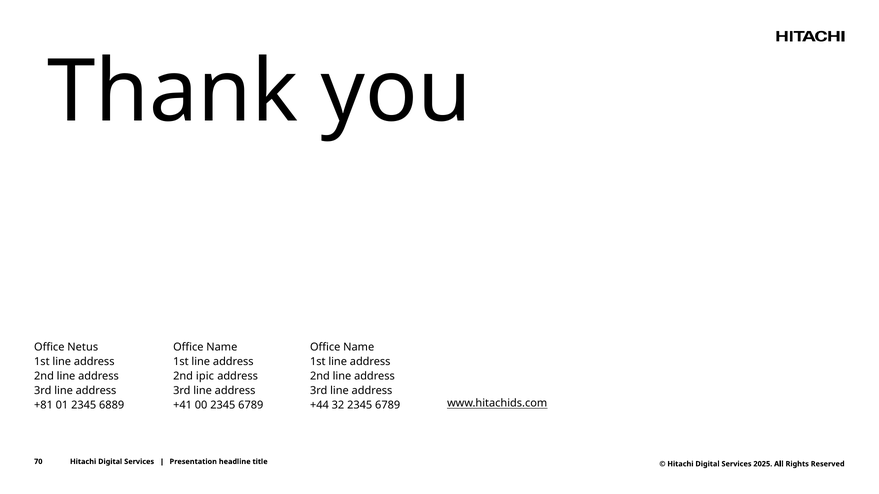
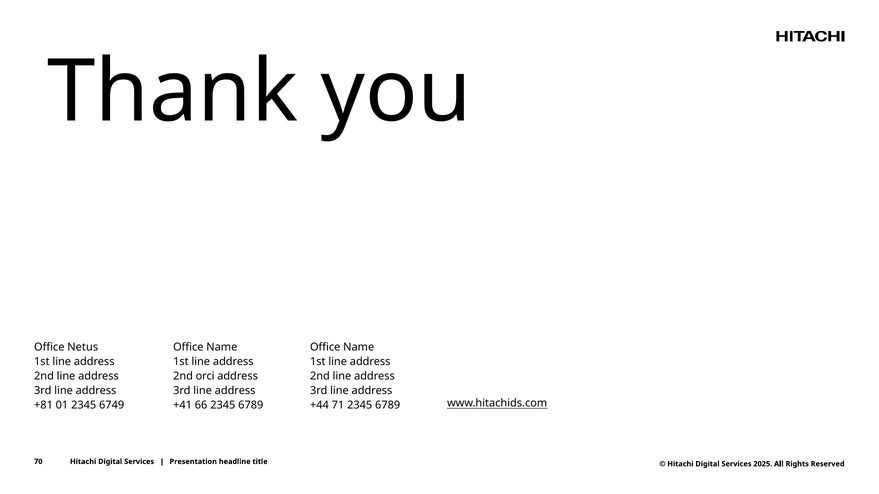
ipic: ipic -> orci
32: 32 -> 71
6889: 6889 -> 6749
00: 00 -> 66
